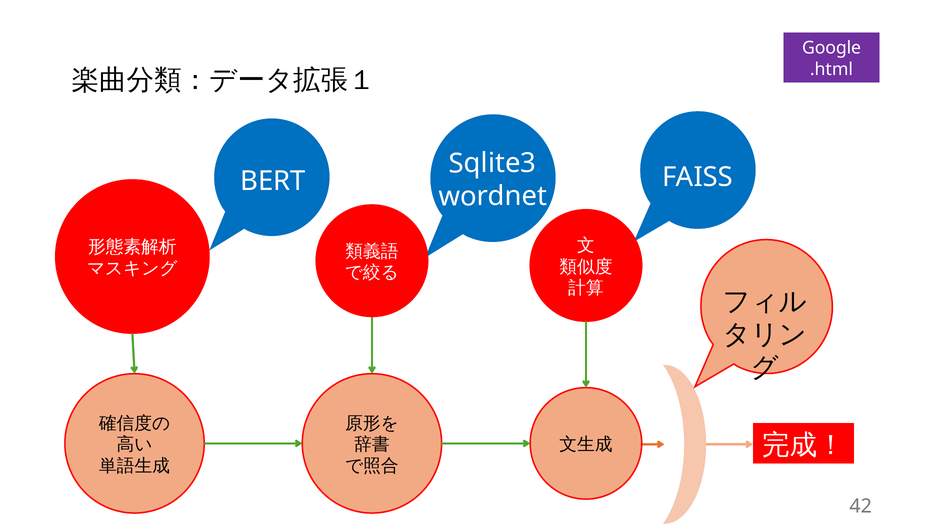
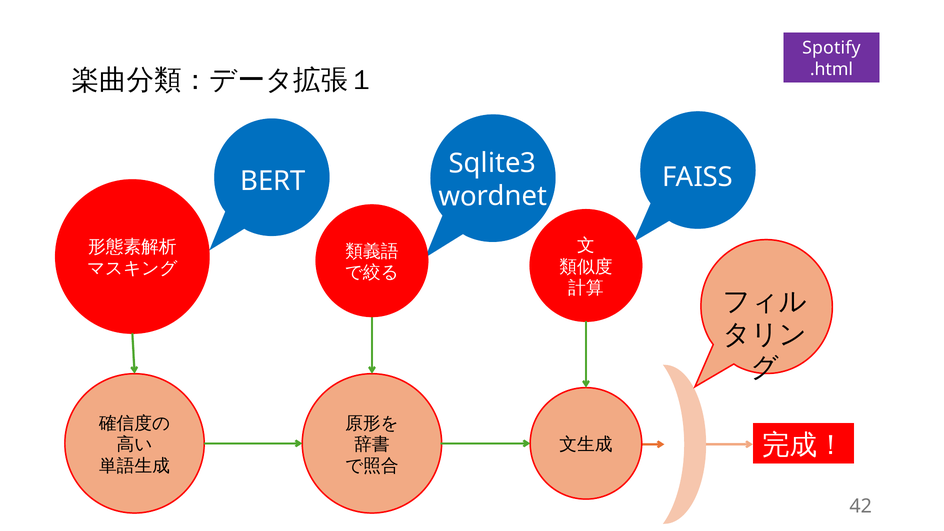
Google: Google -> Spotify
